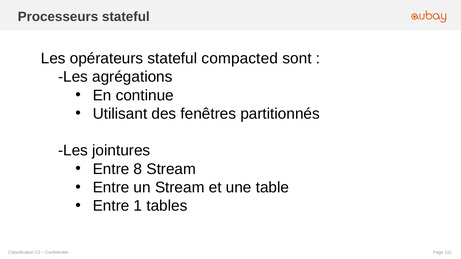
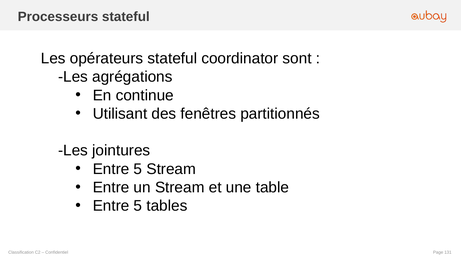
compacted: compacted -> coordinator
8 at (138, 169): 8 -> 5
1 at (138, 206): 1 -> 5
